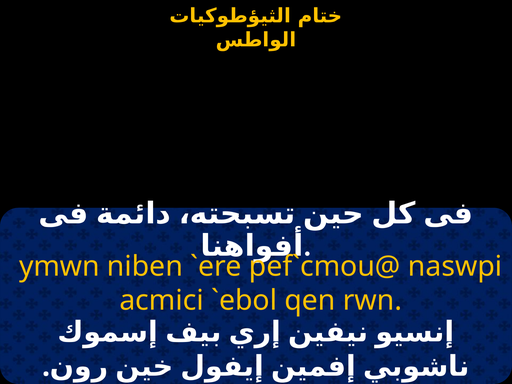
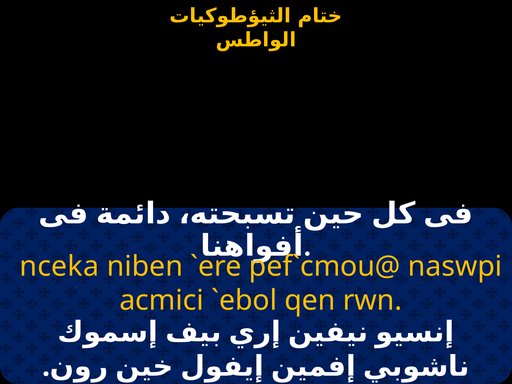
ymwn: ymwn -> nceka
